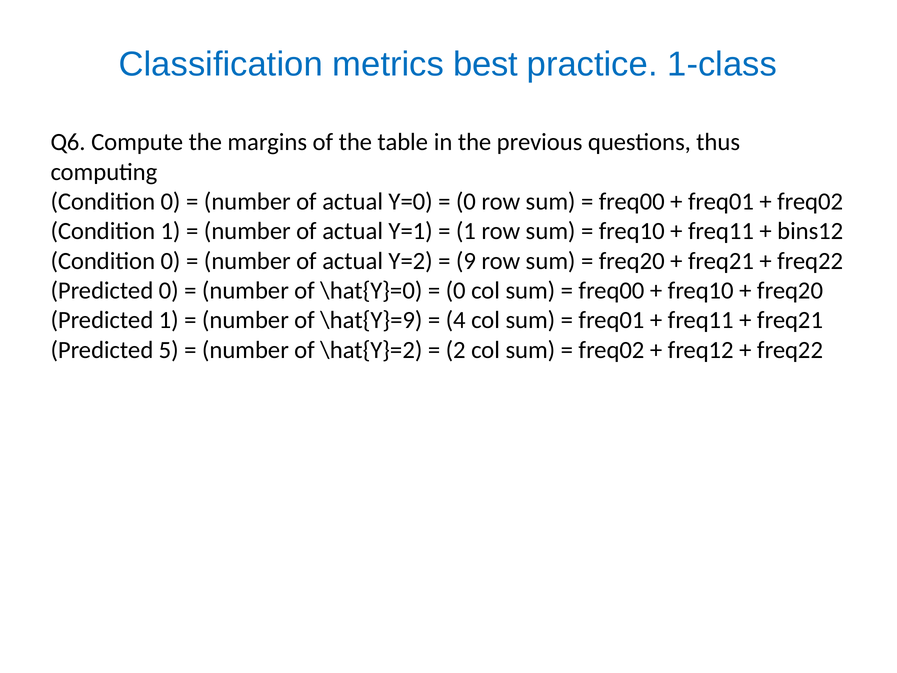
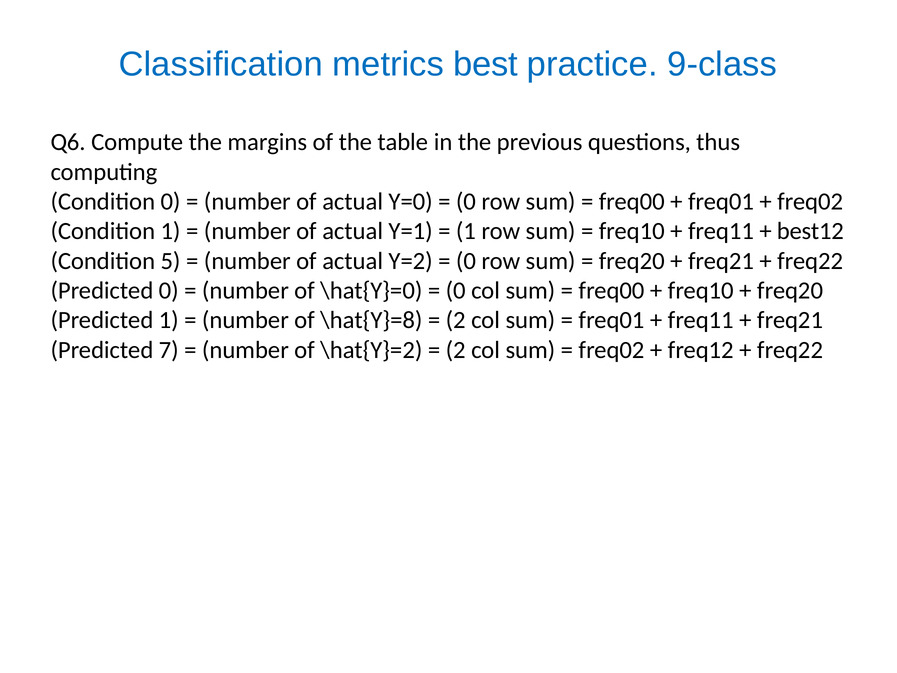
1-class: 1-class -> 9-class
bins12: bins12 -> best12
0 at (171, 261): 0 -> 5
9 at (466, 261): 9 -> 0
\hat{Y}=9: \hat{Y}=9 -> \hat{Y}=8
4 at (456, 320): 4 -> 2
5: 5 -> 7
